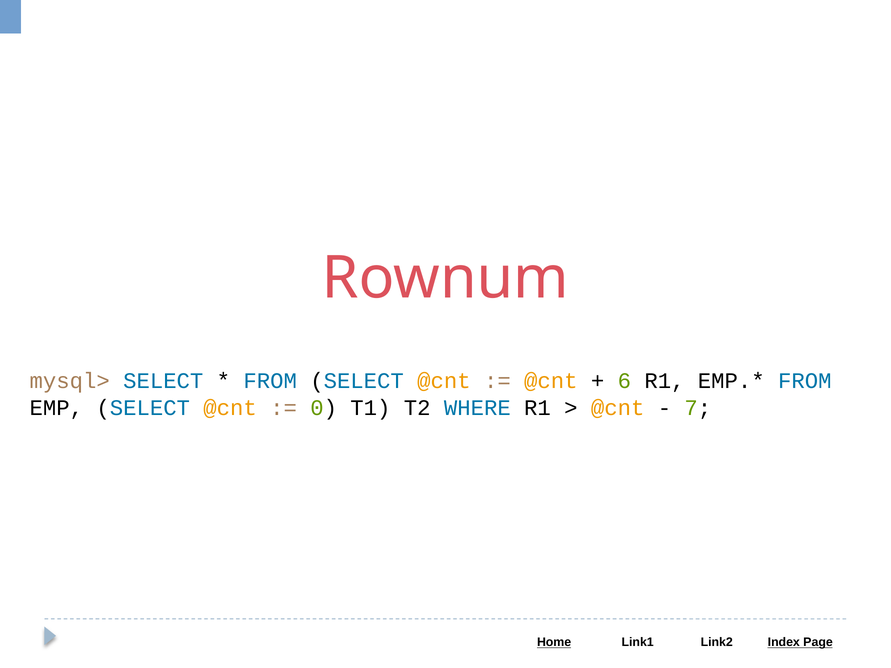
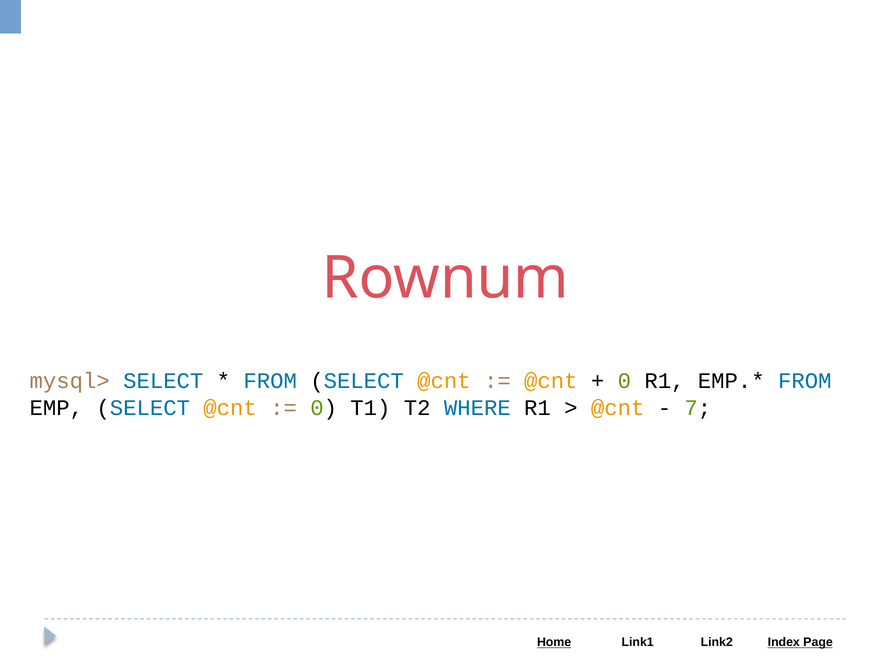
6 at (624, 381): 6 -> 0
